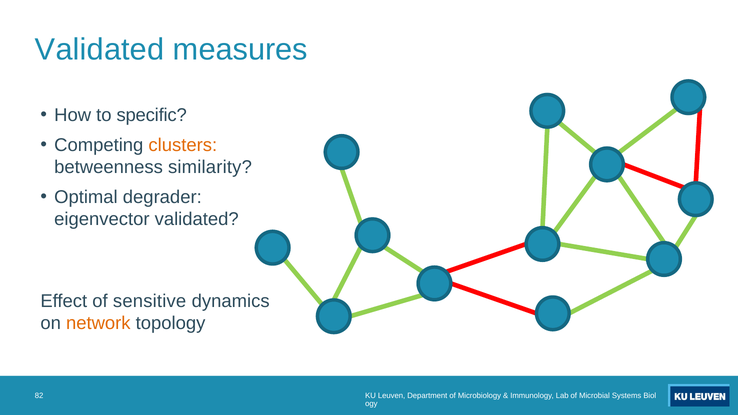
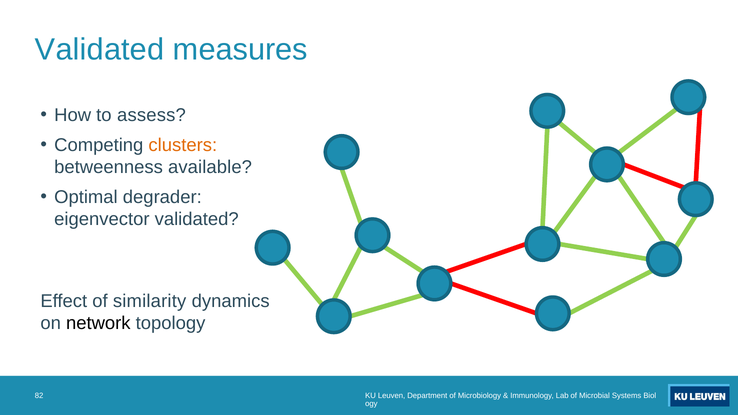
specific: specific -> assess
similarity: similarity -> available
sensitive: sensitive -> similarity
network colour: orange -> black
